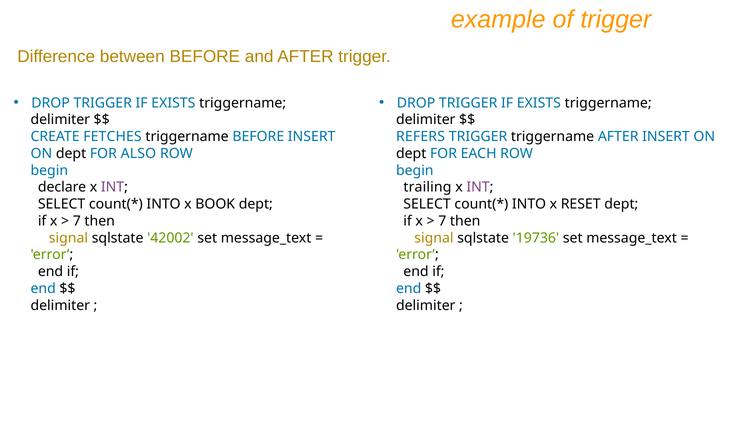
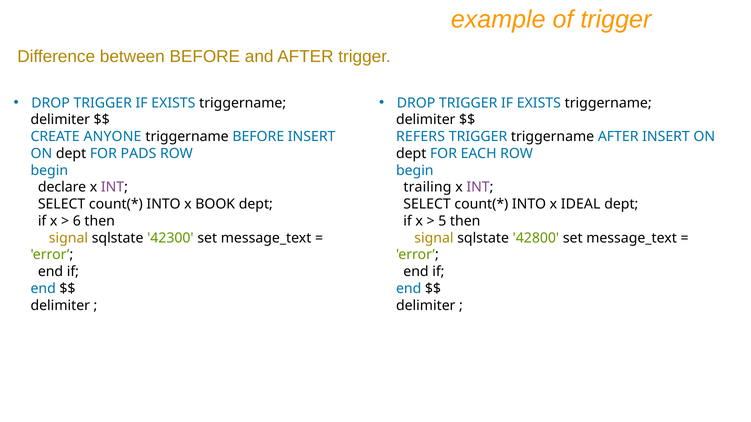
FETCHES: FETCHES -> ANYONE
ALSO: ALSO -> PADS
RESET: RESET -> IDEAL
7 at (77, 221): 7 -> 6
7 at (442, 221): 7 -> 5
42002: 42002 -> 42300
19736: 19736 -> 42800
